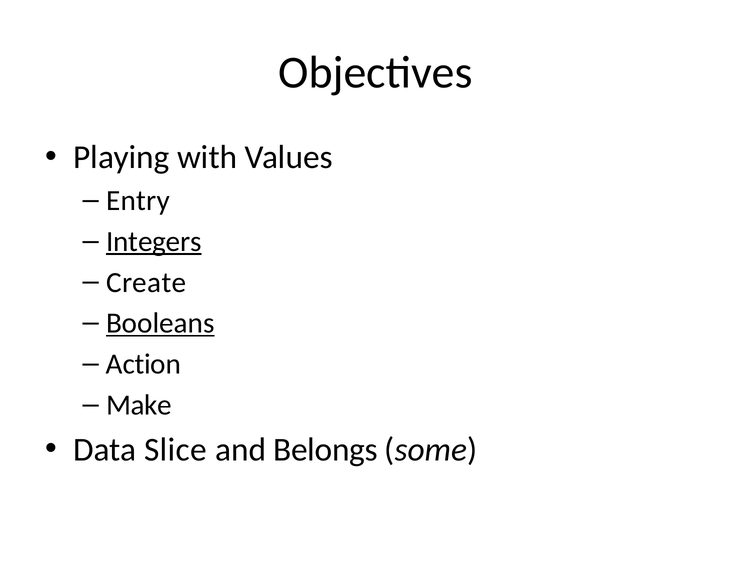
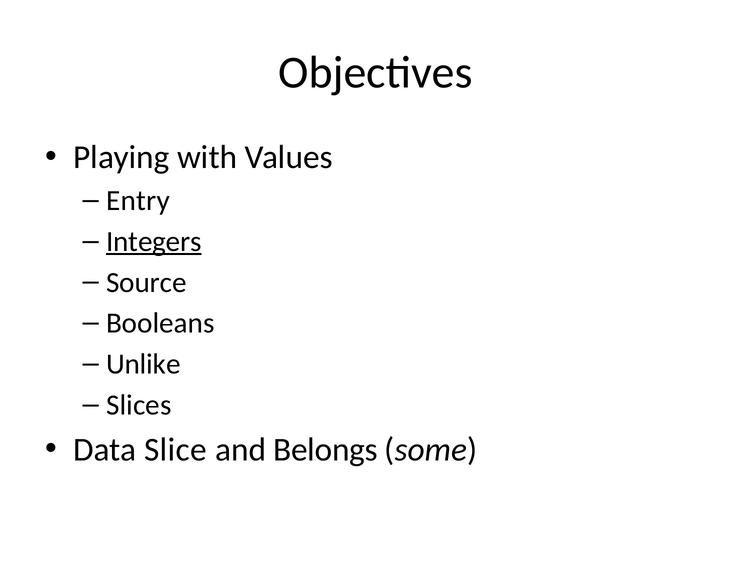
Create: Create -> Source
Booleans underline: present -> none
Action: Action -> Unlike
Make: Make -> Slices
